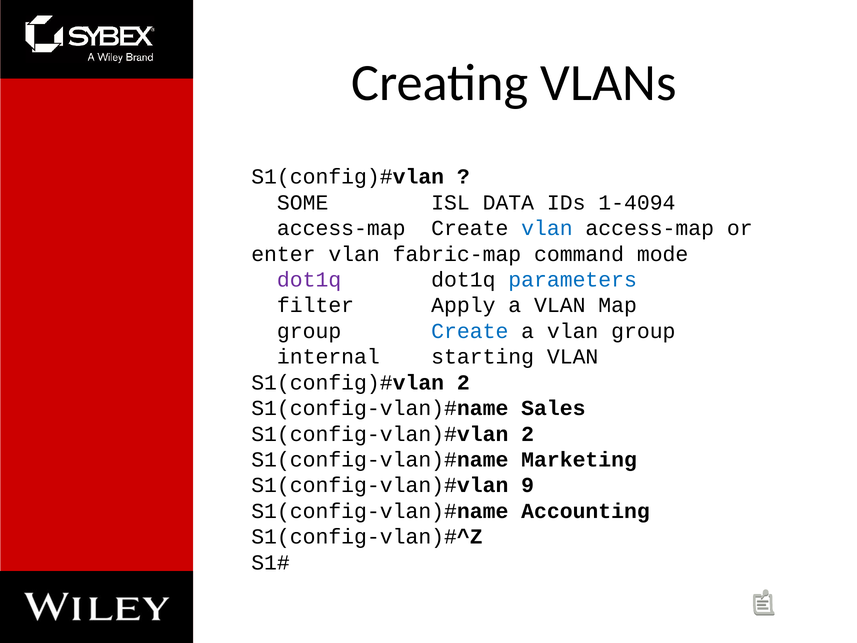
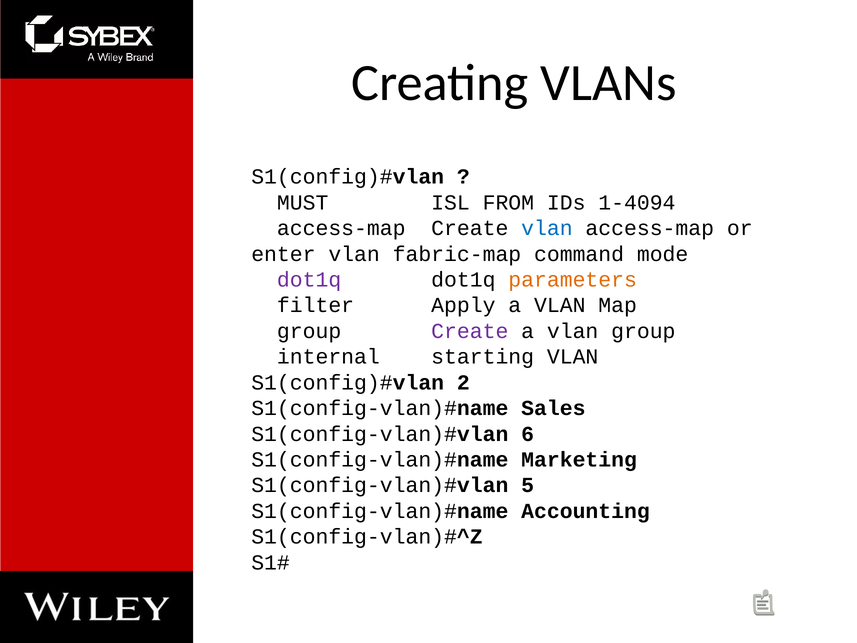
SOME: SOME -> MUST
DATA: DATA -> FROM
parameters colour: blue -> orange
Create at (470, 331) colour: blue -> purple
2 at (528, 434): 2 -> 6
9: 9 -> 5
